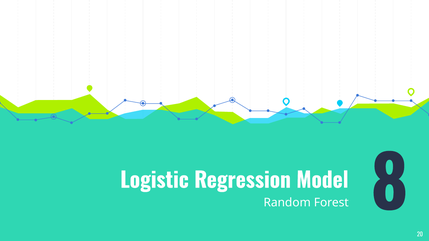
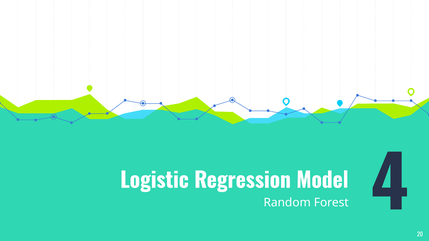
8: 8 -> 4
